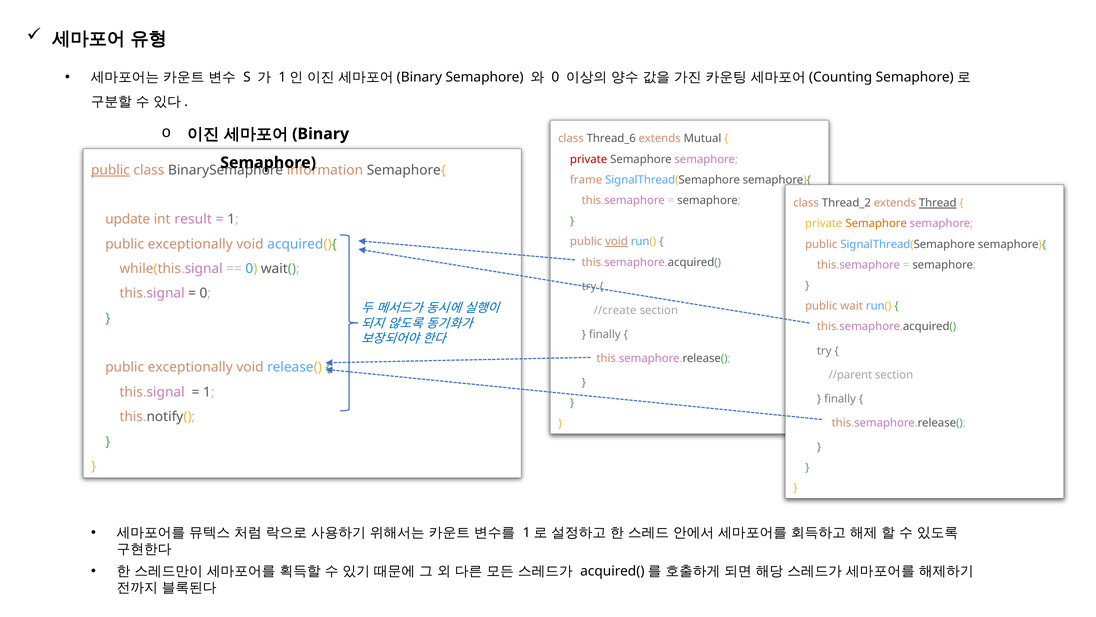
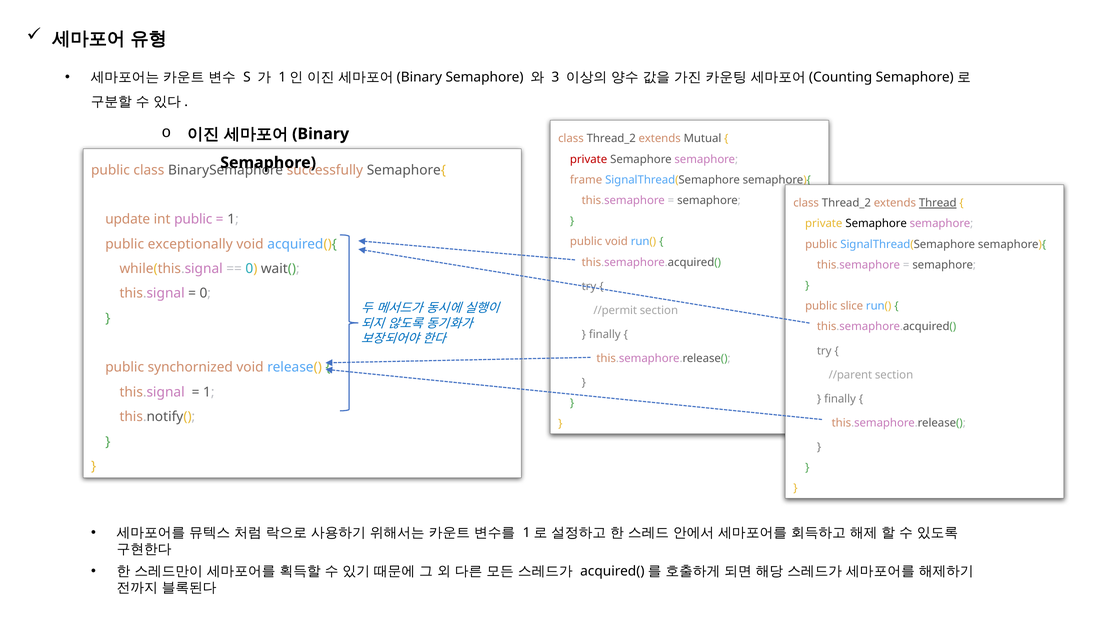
0 at (555, 77): 0 -> 3
Thread_6 at (611, 139): Thread_6 -> Thread_2
public at (110, 170) underline: present -> none
information: information -> successfully
int result: result -> public
Semaphore at (876, 224) colour: orange -> black
void at (616, 241) underline: present -> none
wait: wait -> slice
//create: //create -> //permit
exceptionally at (190, 367): exceptionally -> synchornized
